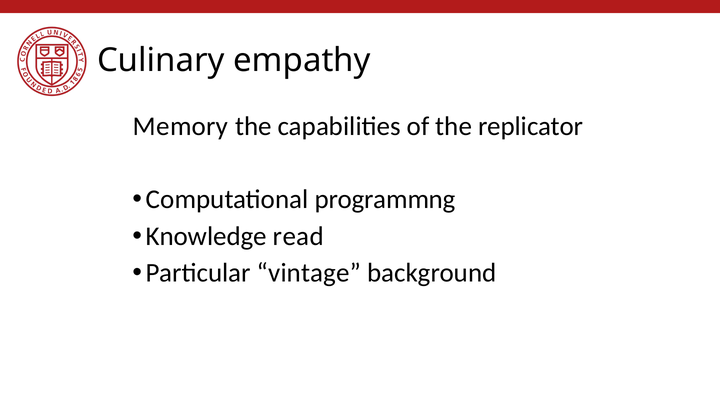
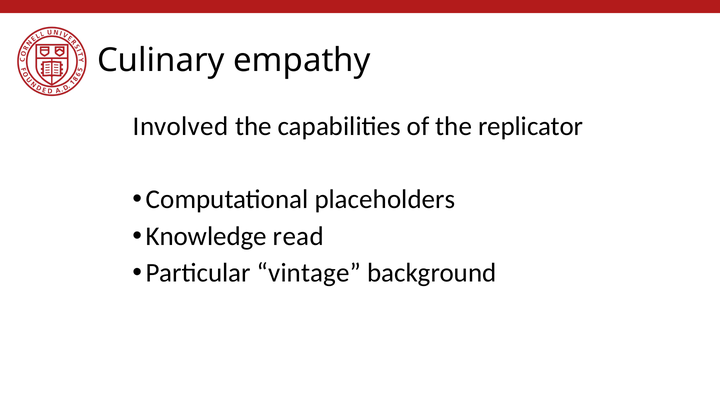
Memory: Memory -> Involved
programmng: programmng -> placeholders
